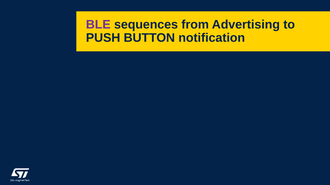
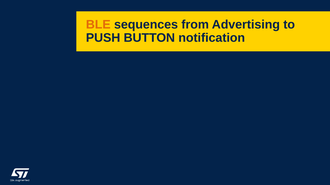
BLE colour: purple -> orange
